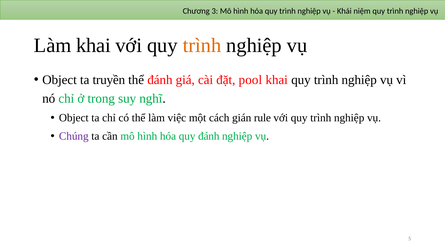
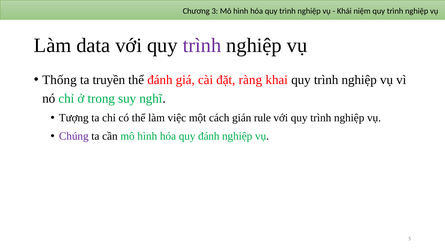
Làm khai: khai -> data
trình at (202, 45) colour: orange -> purple
Object at (60, 80): Object -> Thống
pool: pool -> ràng
Object at (74, 118): Object -> Tượng
